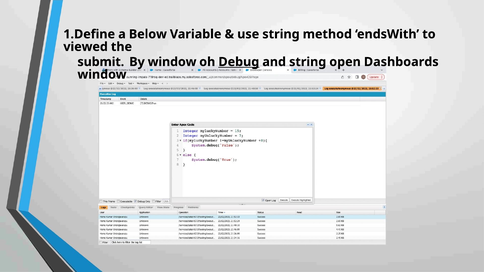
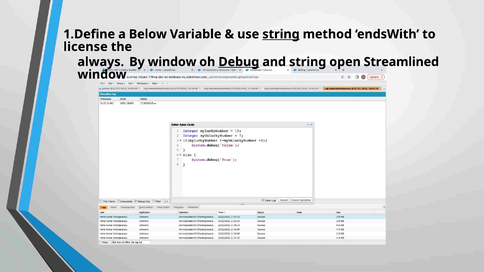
string at (281, 34) underline: none -> present
viewed: viewed -> license
submit: submit -> always
Dashboards: Dashboards -> Streamlined
